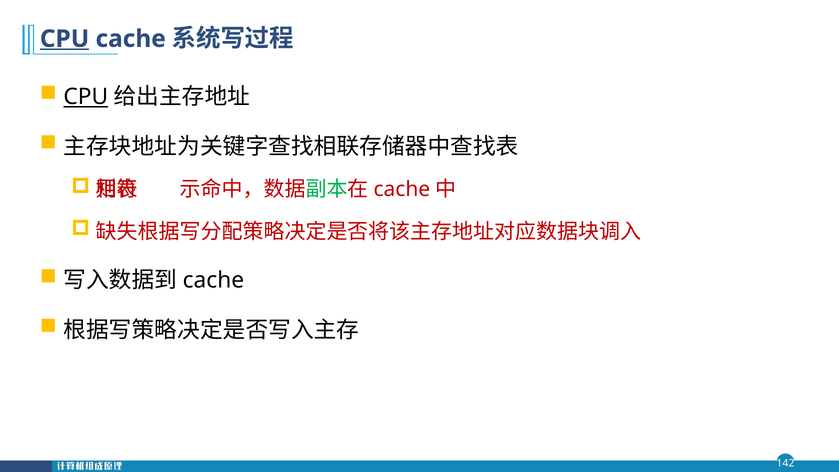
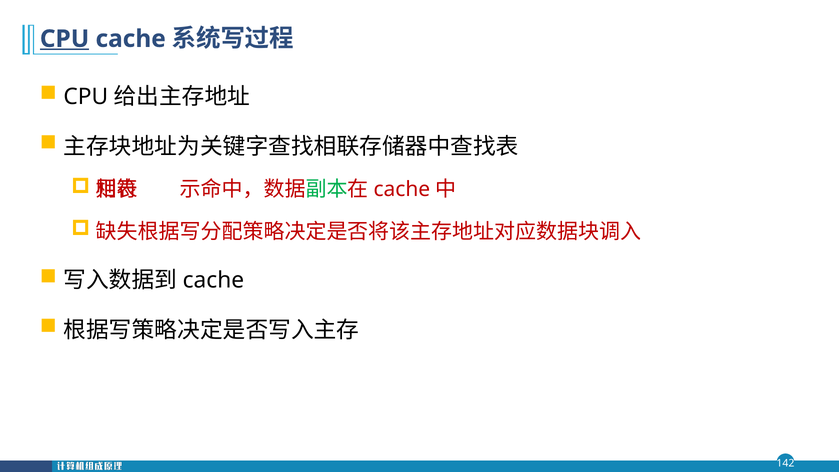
CPU at (86, 97) underline: present -> none
